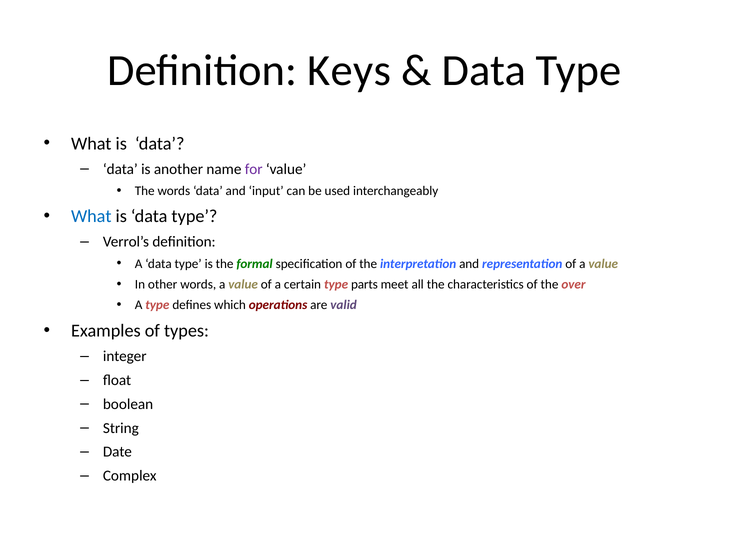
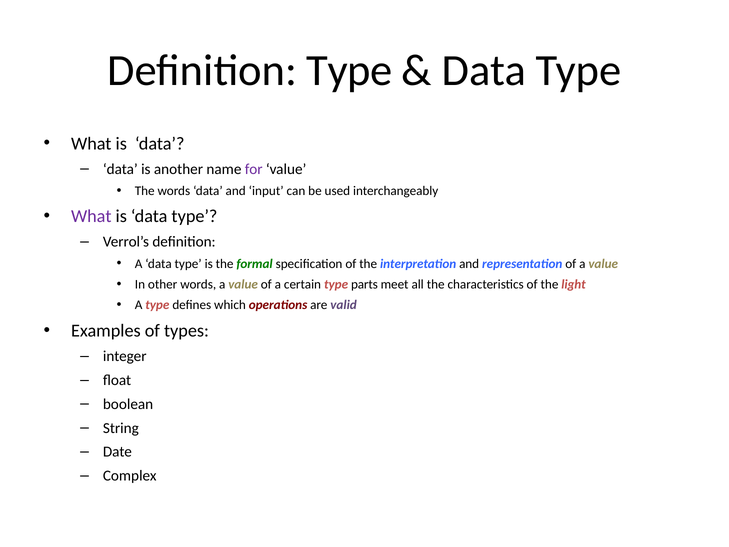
Definition Keys: Keys -> Type
What at (91, 216) colour: blue -> purple
over: over -> light
